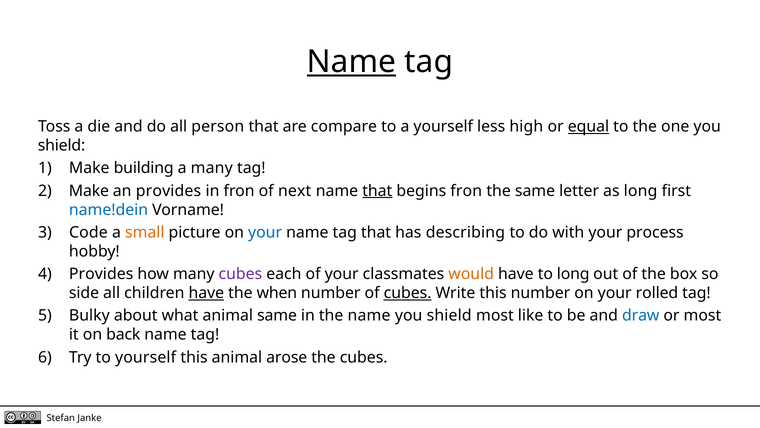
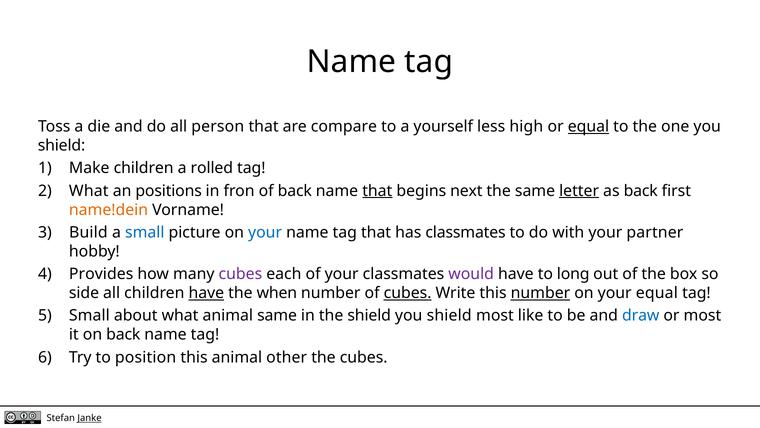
Name at (351, 62) underline: present -> none
Make building: building -> children
a many: many -> rolled
Make at (89, 191): Make -> What
an provides: provides -> positions
of next: next -> back
begins fron: fron -> next
letter underline: none -> present
as long: long -> back
name!dein colour: blue -> orange
Code: Code -> Build
small at (145, 232) colour: orange -> blue
has describing: describing -> classmates
process: process -> partner
would colour: orange -> purple
number at (540, 293) underline: none -> present
your rolled: rolled -> equal
Bulky at (89, 315): Bulky -> Small
the name: name -> shield
to yourself: yourself -> position
arose: arose -> other
Janke underline: none -> present
